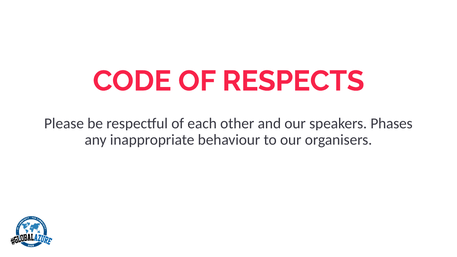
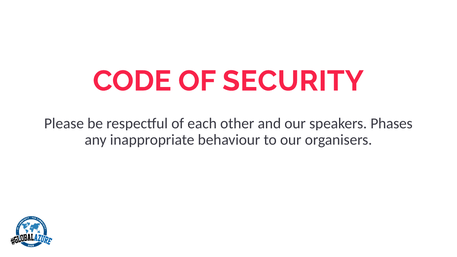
RESPECTS: RESPECTS -> SECURITY
